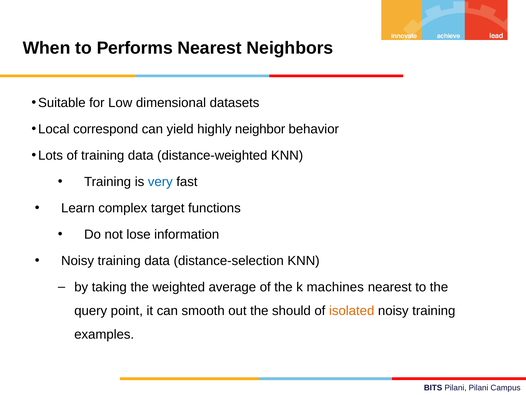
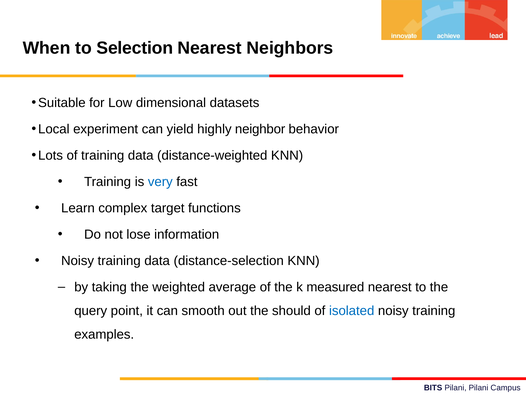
Performs: Performs -> Selection
correspond: correspond -> experiment
machines: machines -> measured
isolated colour: orange -> blue
